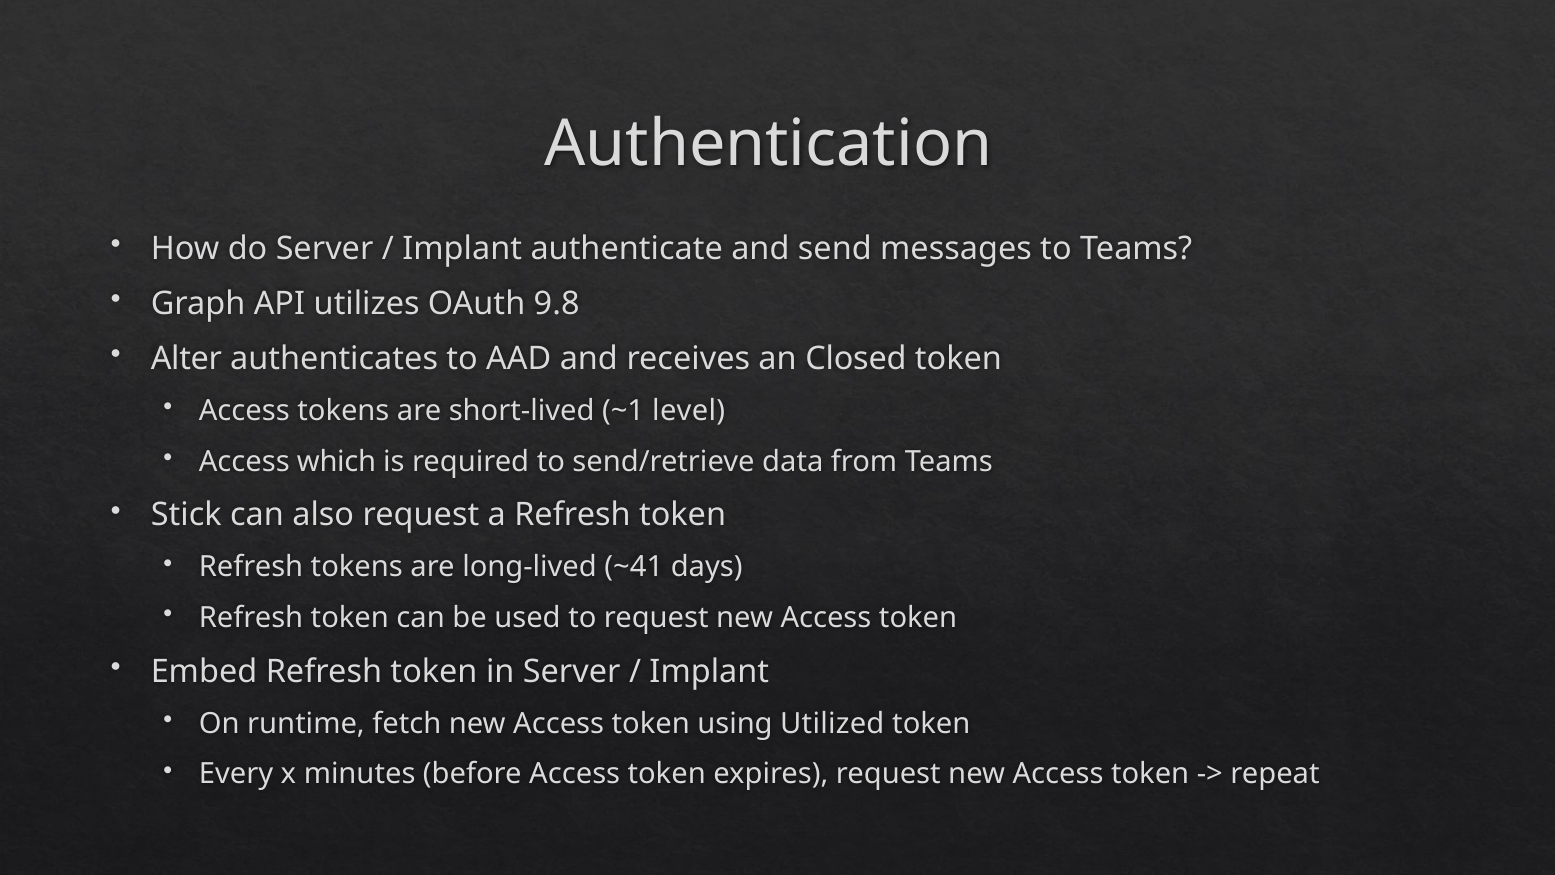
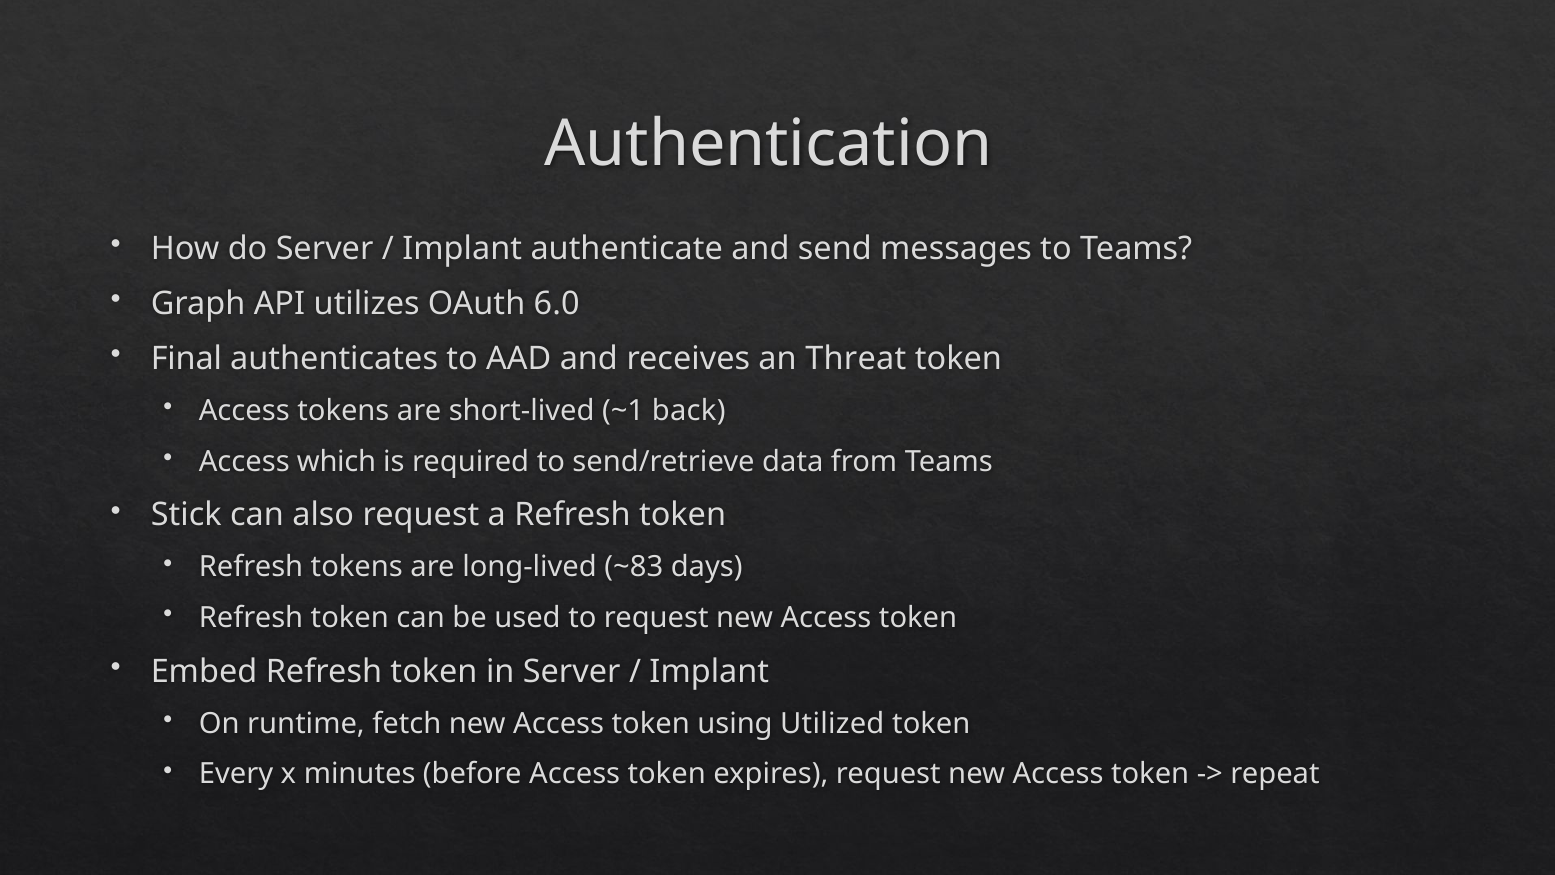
9.8: 9.8 -> 6.0
Alter: Alter -> Final
Closed: Closed -> Threat
level: level -> back
~41: ~41 -> ~83
